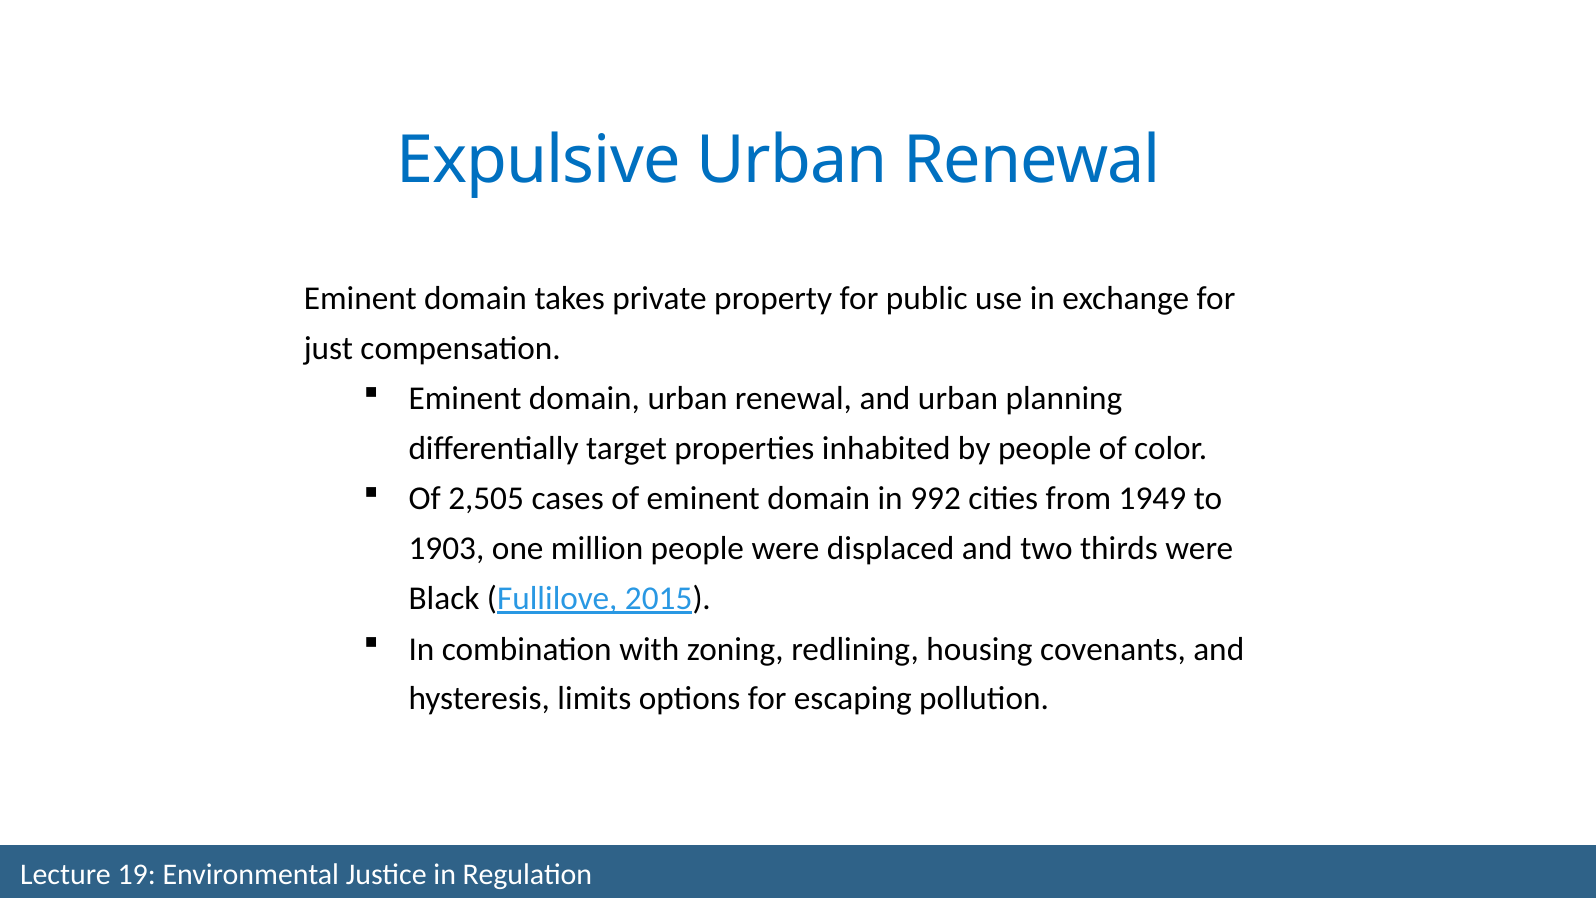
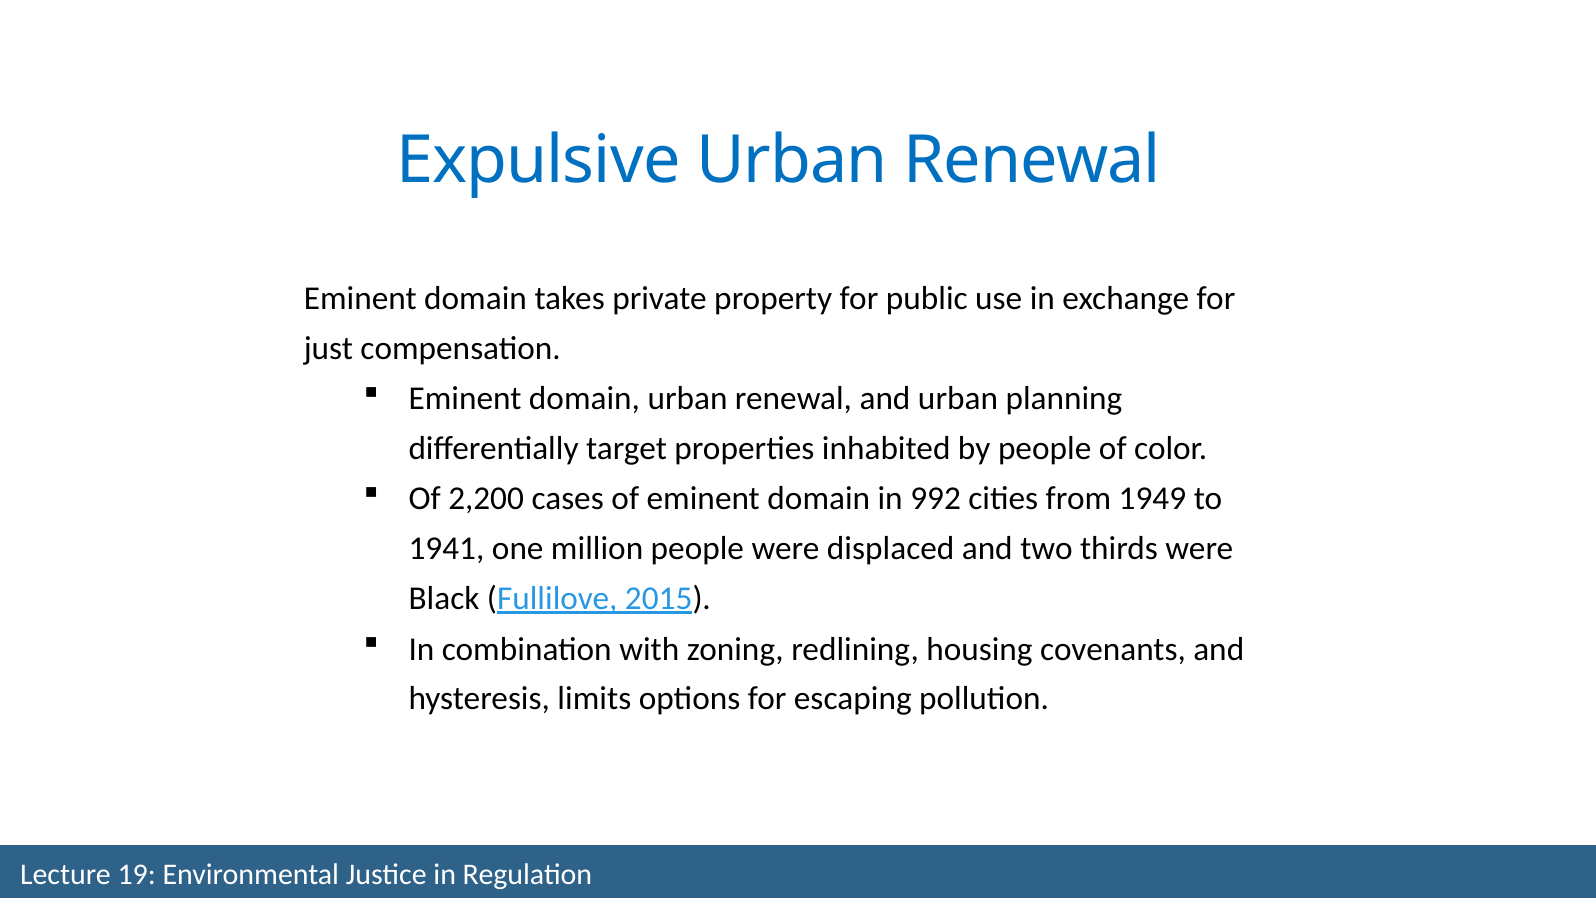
2,505: 2,505 -> 2,200
1903: 1903 -> 1941
